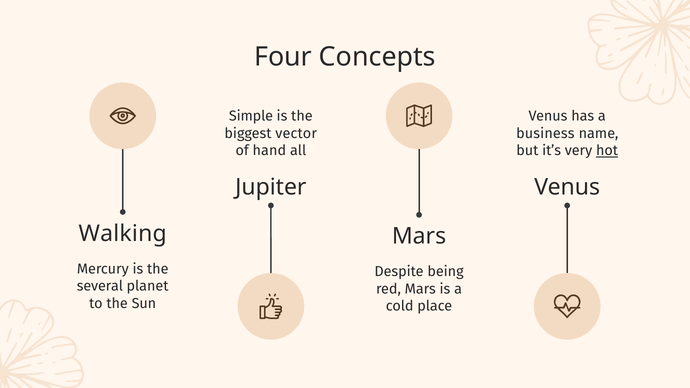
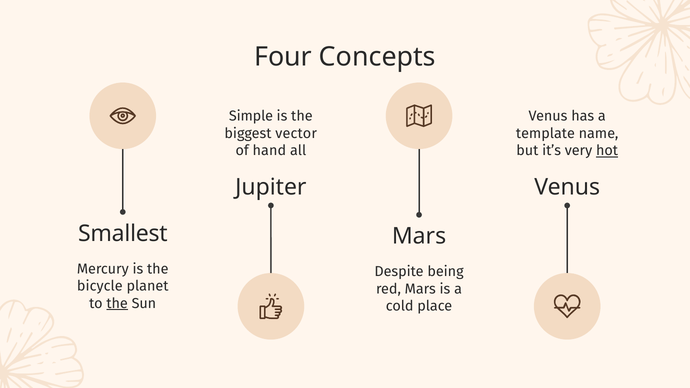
business: business -> template
Walking: Walking -> Smallest
several: several -> bicycle
the at (117, 303) underline: none -> present
